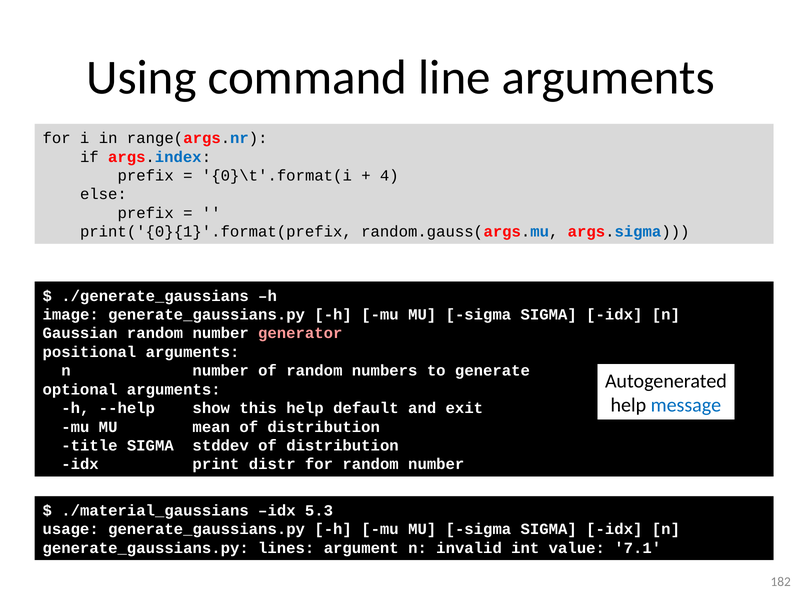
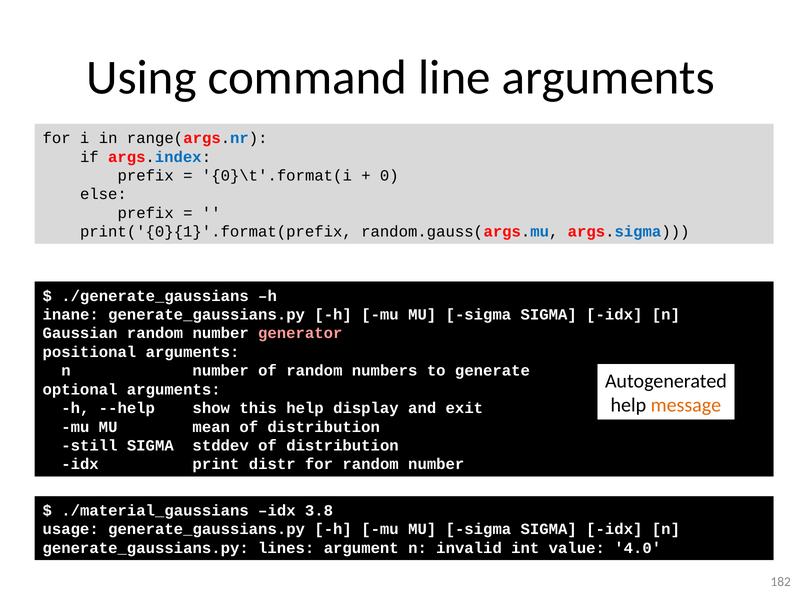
4: 4 -> 0
image: image -> inane
message colour: blue -> orange
default: default -> display
title: title -> still
5.3: 5.3 -> 3.8
7.1: 7.1 -> 4.0
